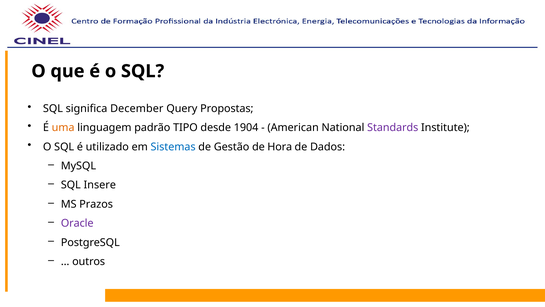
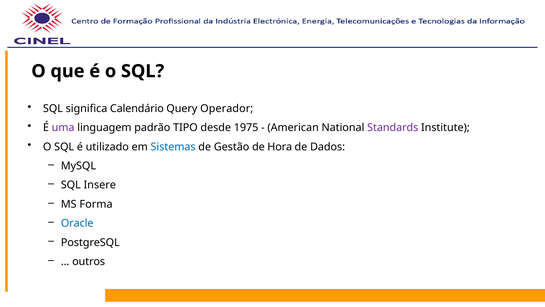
December: December -> Calendário
Propostas: Propostas -> Operador
uma colour: orange -> purple
1904: 1904 -> 1975
Prazos: Prazos -> Forma
Oracle colour: purple -> blue
